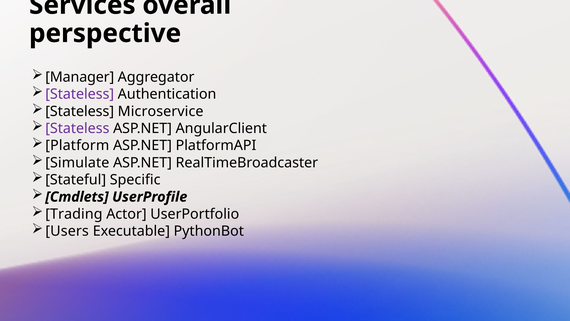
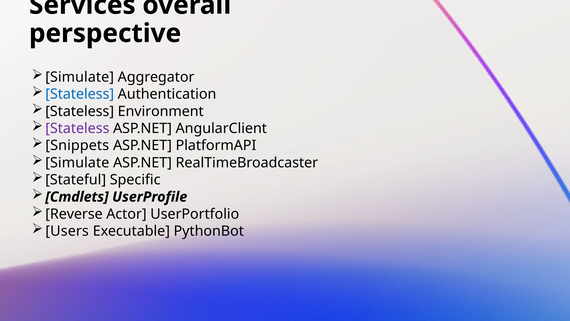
Manager at (80, 77): Manager -> Simulate
Stateless at (80, 94) colour: purple -> blue
Microservice: Microservice -> Environment
Platform: Platform -> Snippets
Trading: Trading -> Reverse
